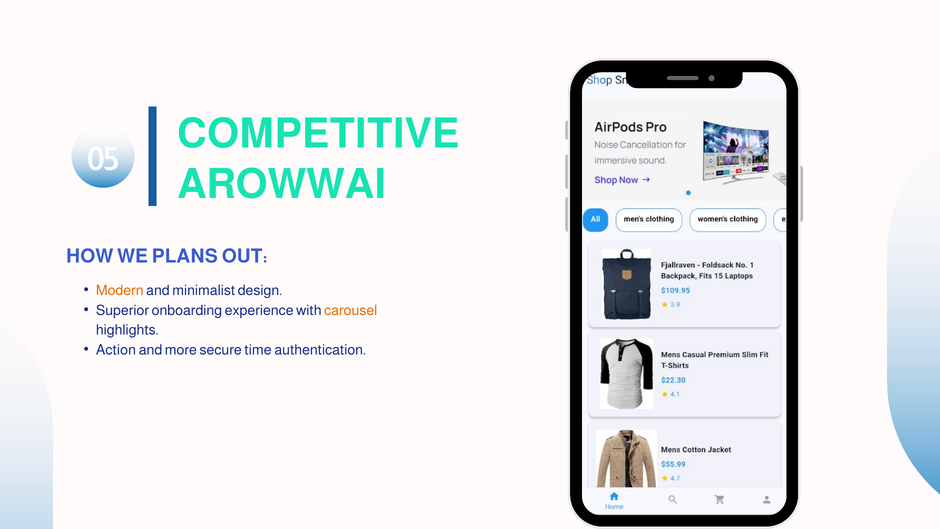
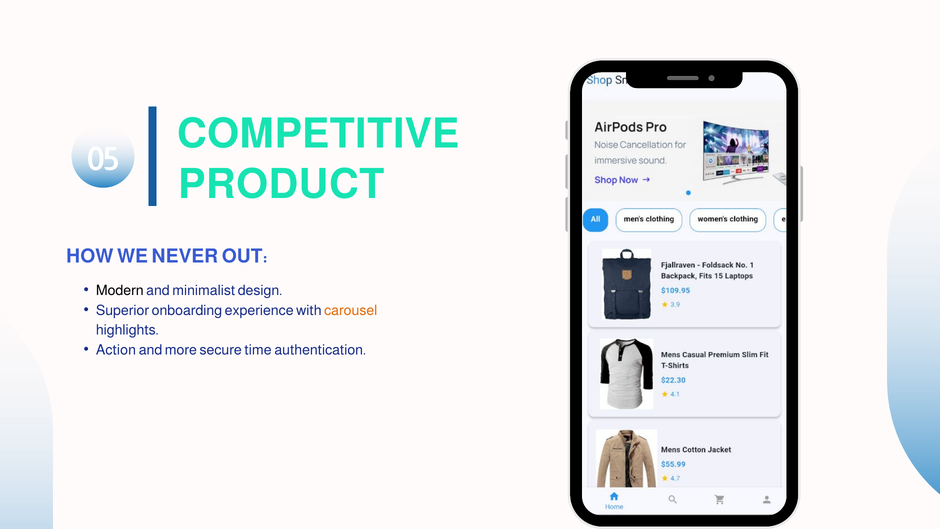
AROWWAI: AROWWAI -> PRODUCT
PLANS: PLANS -> NEVER
Modern colour: orange -> black
